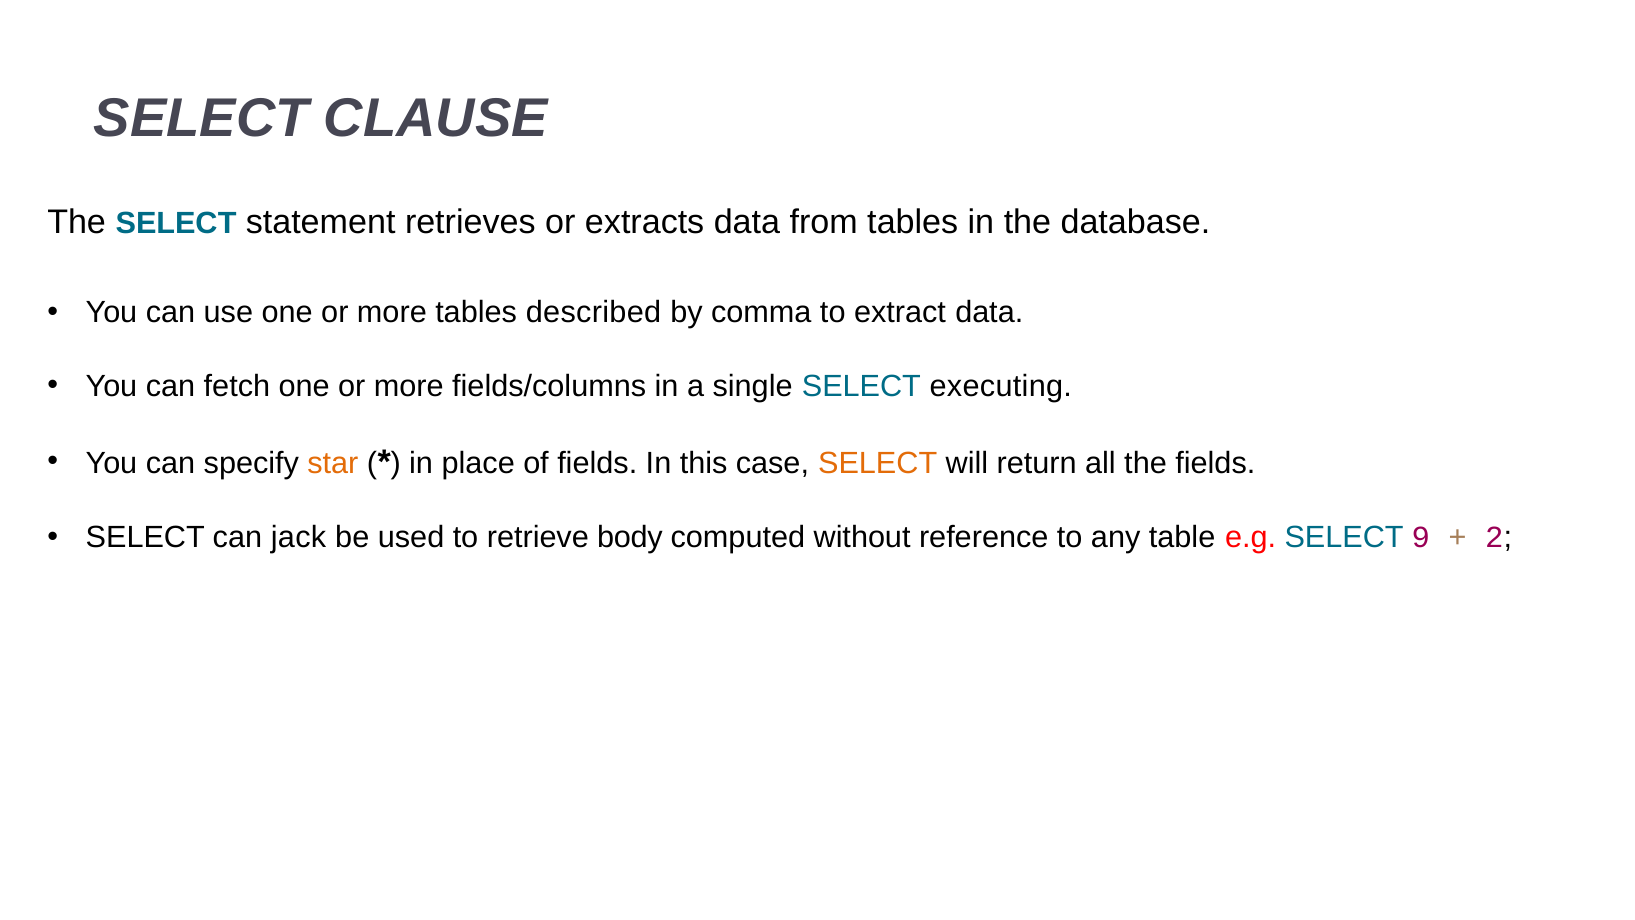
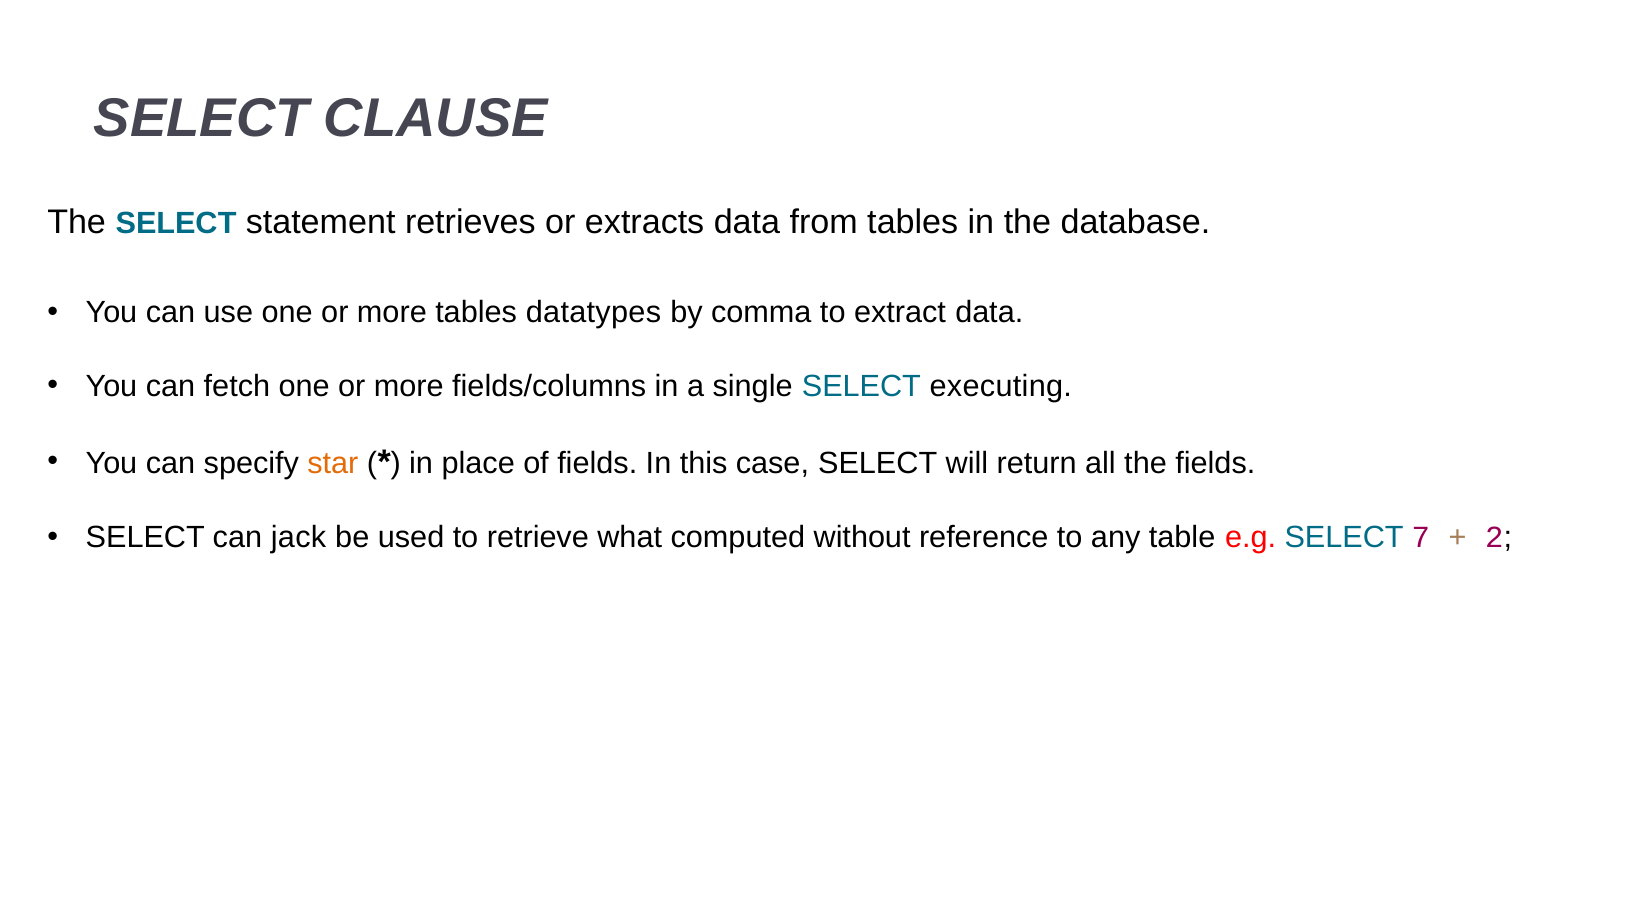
described: described -> datatypes
SELECT at (878, 463) colour: orange -> black
body: body -> what
9: 9 -> 7
